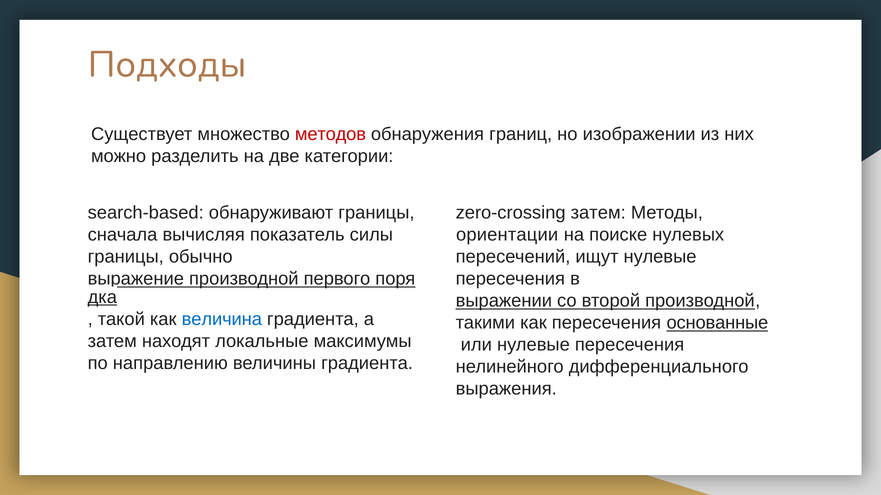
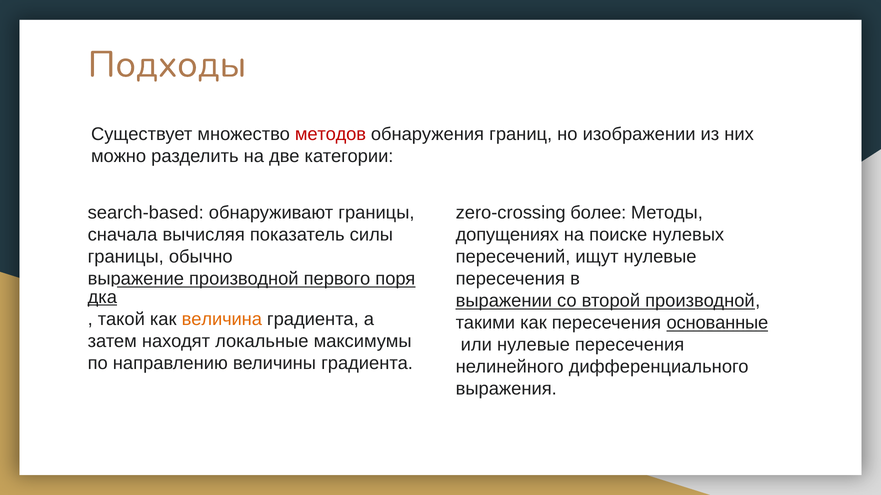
zero-crossing затем: затем -> более
ориентации: ориентации -> допущениях
величина colour: blue -> orange
